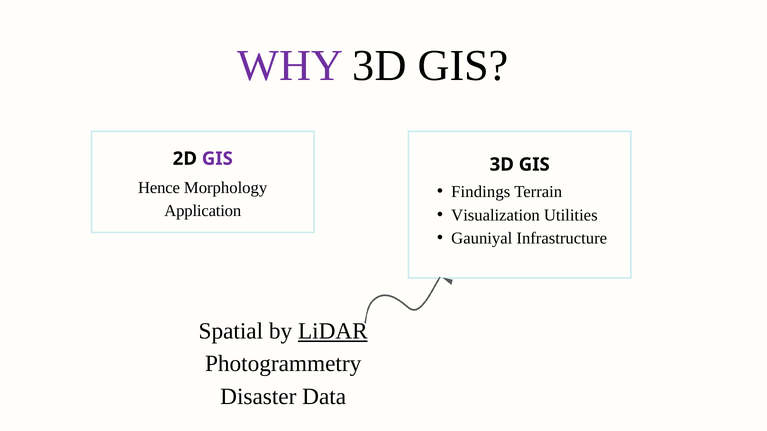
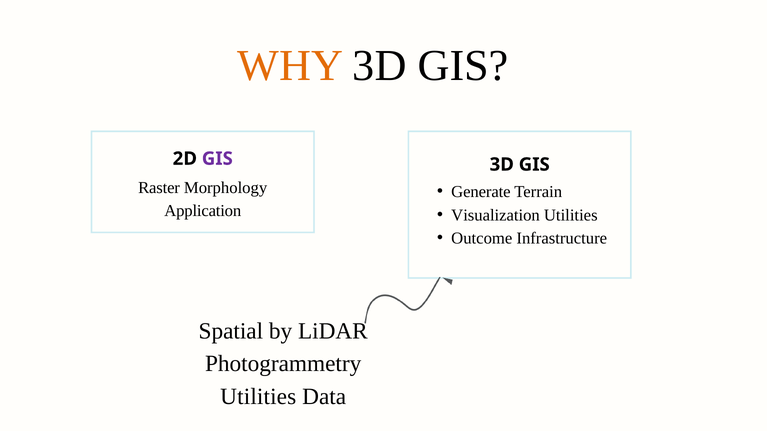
WHY colour: purple -> orange
Hence: Hence -> Raster
Findings: Findings -> Generate
Gauniyal: Gauniyal -> Outcome
LiDAR underline: present -> none
Disaster at (258, 397): Disaster -> Utilities
